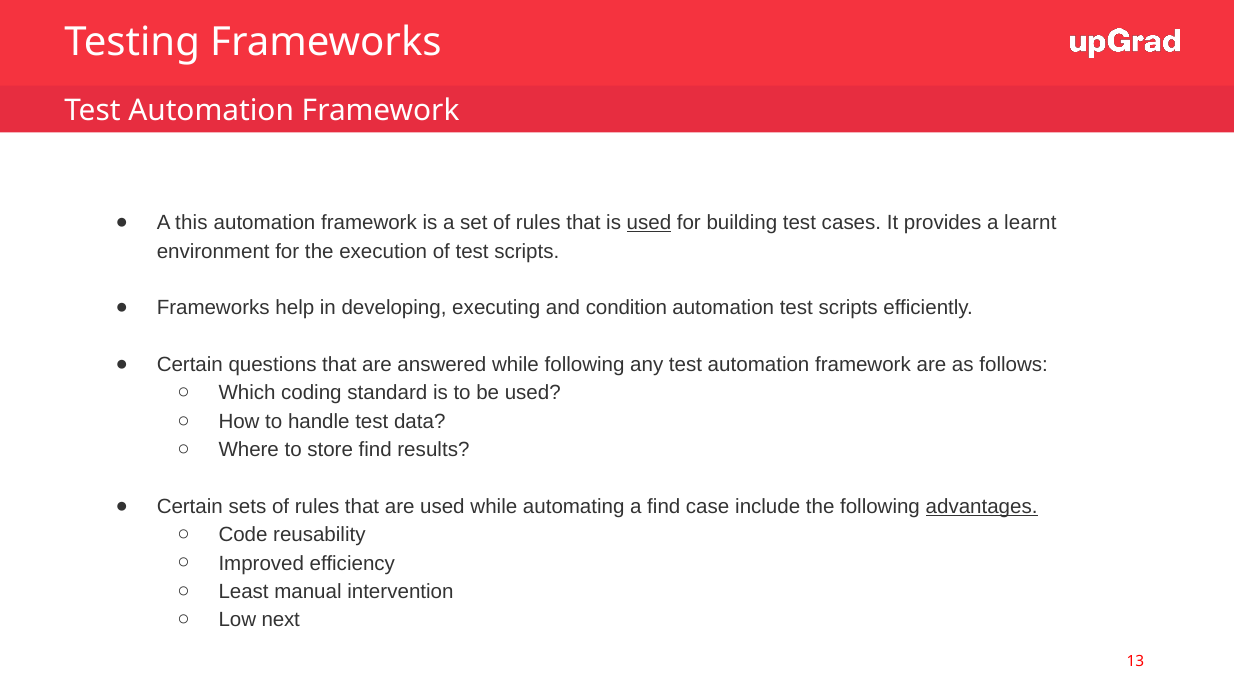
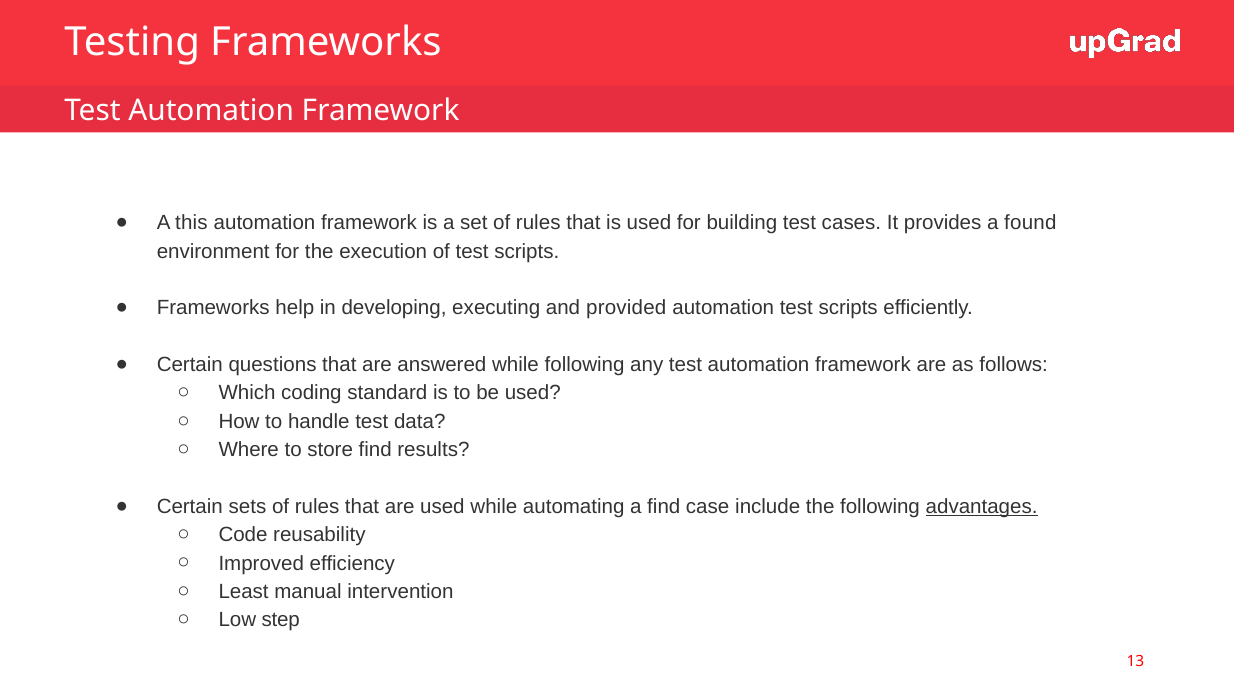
used at (649, 223) underline: present -> none
learnt: learnt -> found
condition: condition -> provided
next: next -> step
